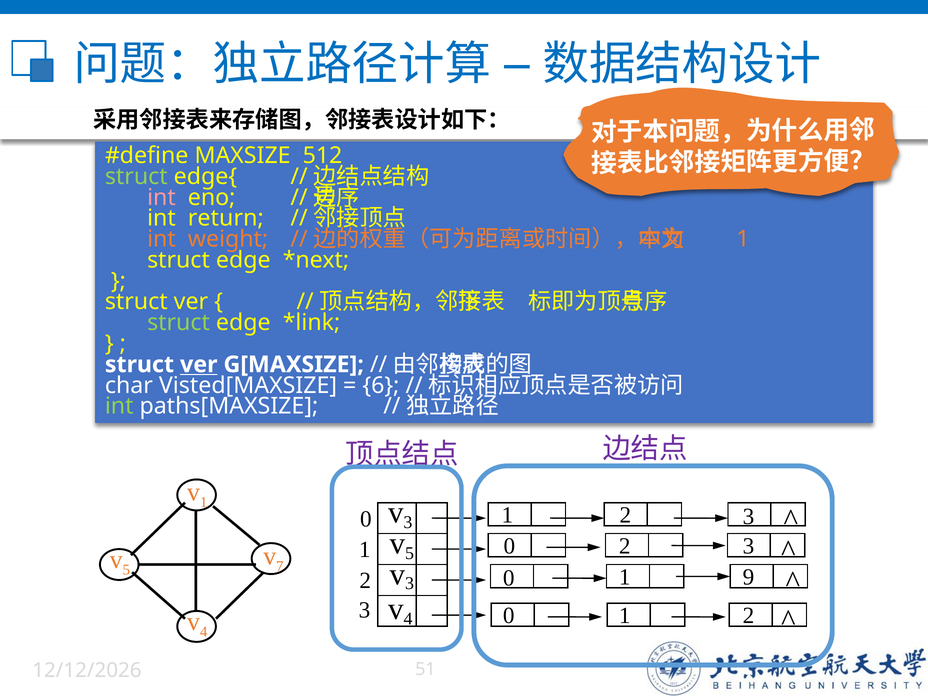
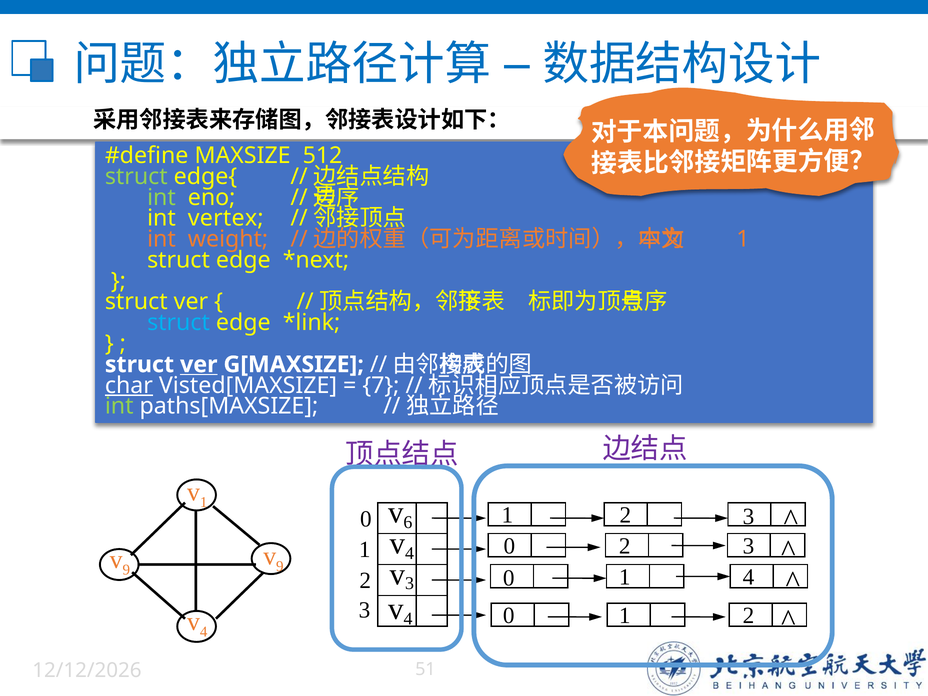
int at (161, 197) colour: pink -> light green
return: return -> vertex
struct at (179, 323) colour: light green -> light blue
char underline: none -> present
6: 6 -> 7
3 at (408, 522): 3 -> 6
5 at (410, 553): 5 -> 4
7 at (280, 566): 7 -> 9
5 at (126, 570): 5 -> 9
0 9: 9 -> 4
